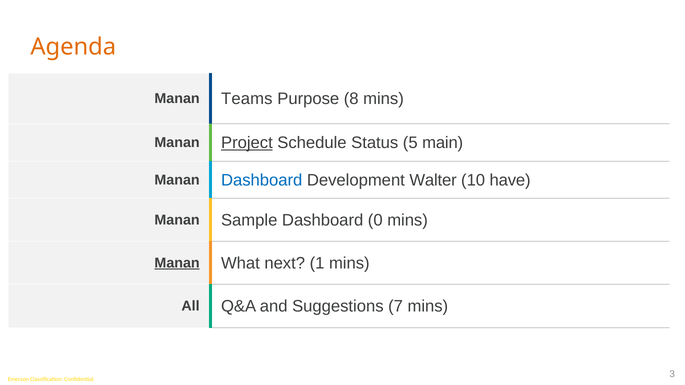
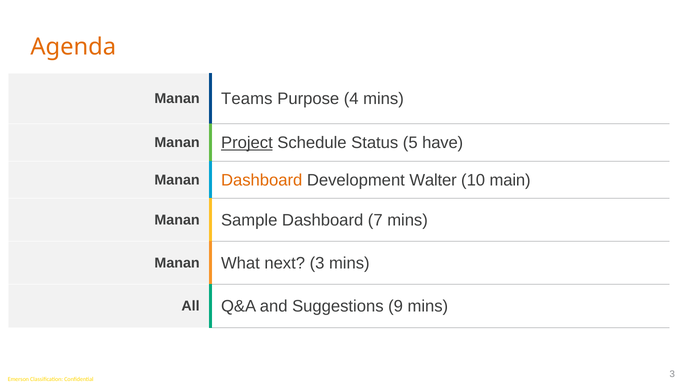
8: 8 -> 4
main: main -> have
Dashboard at (262, 180) colour: blue -> orange
have: have -> main
0: 0 -> 7
Manan at (177, 263) underline: present -> none
1: 1 -> 3
7: 7 -> 9
